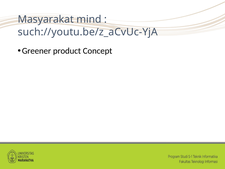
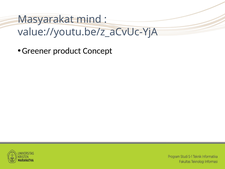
such://youtu.be/z_aCvUc-YjA: such://youtu.be/z_aCvUc-YjA -> value://youtu.be/z_aCvUc-YjA
